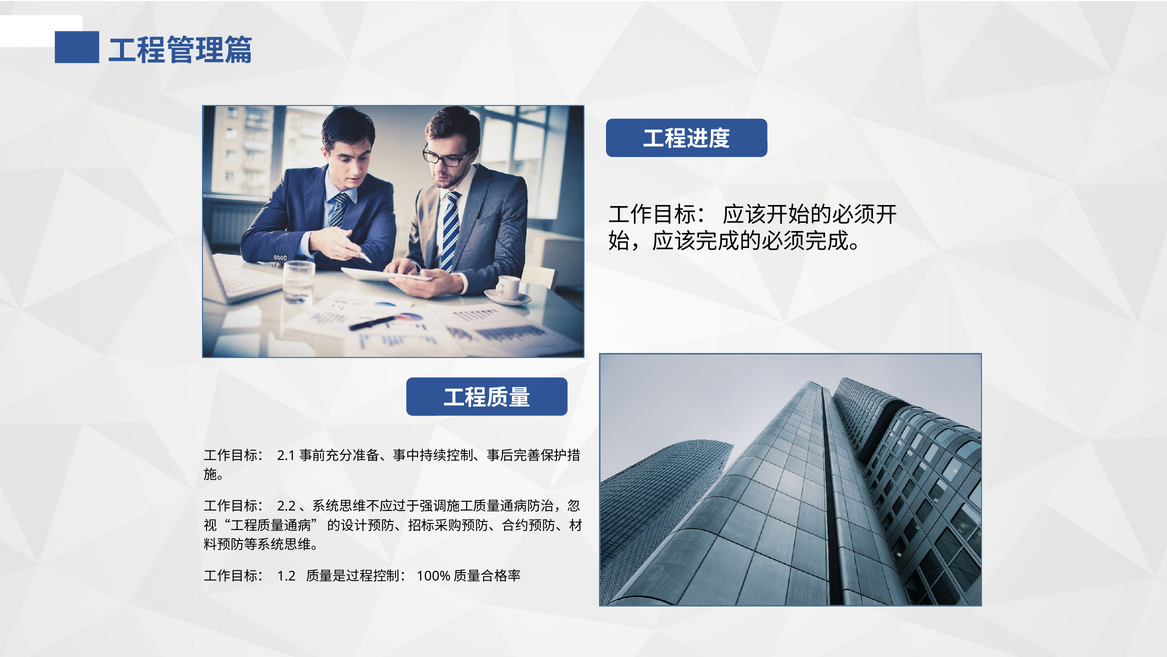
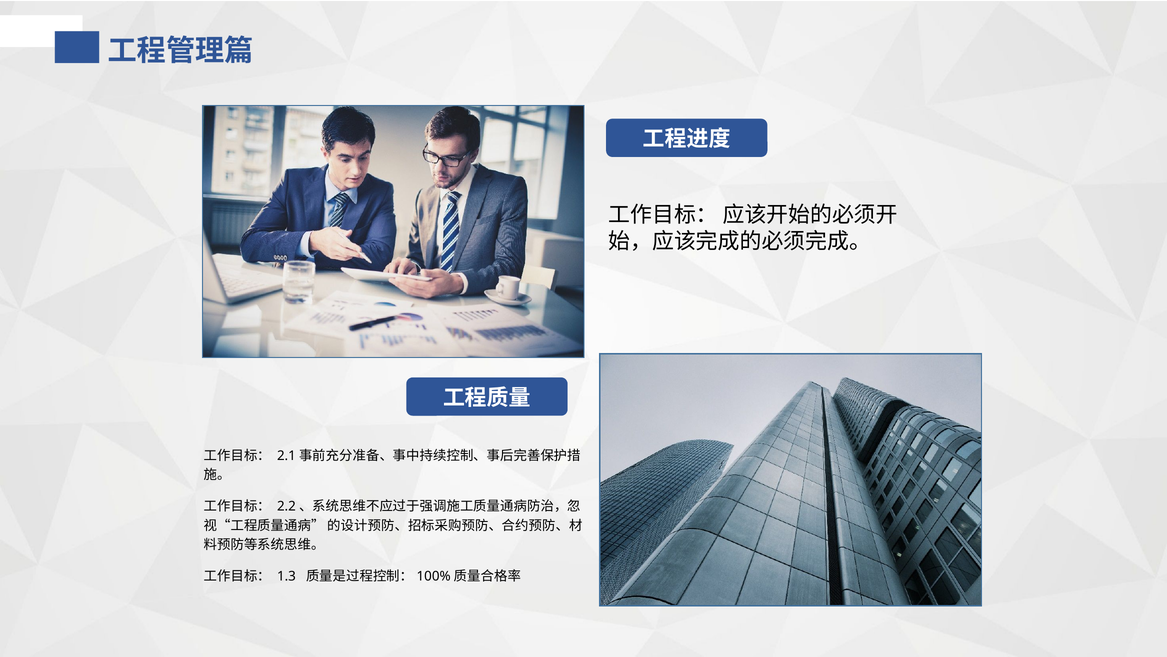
1.2: 1.2 -> 1.3
